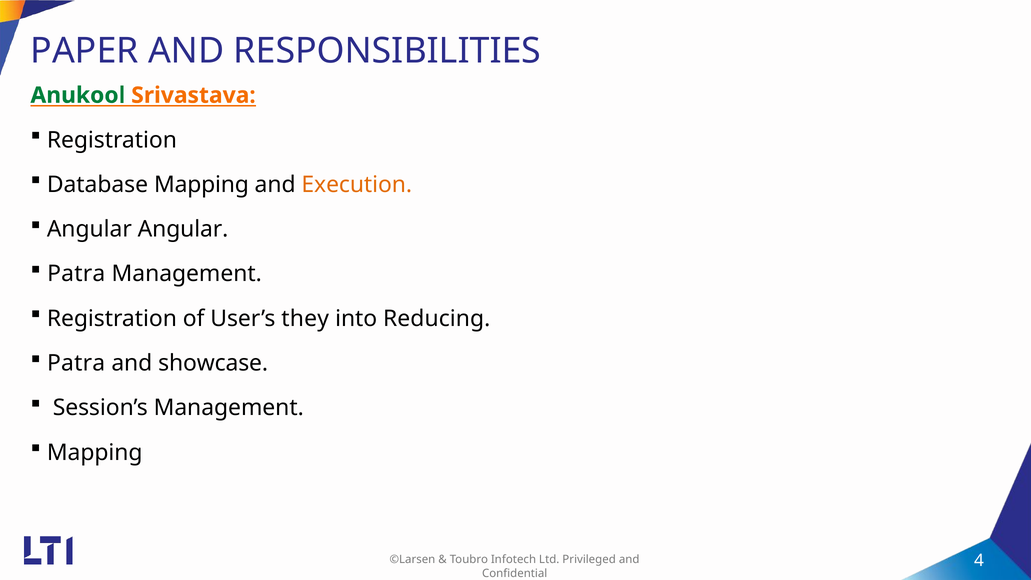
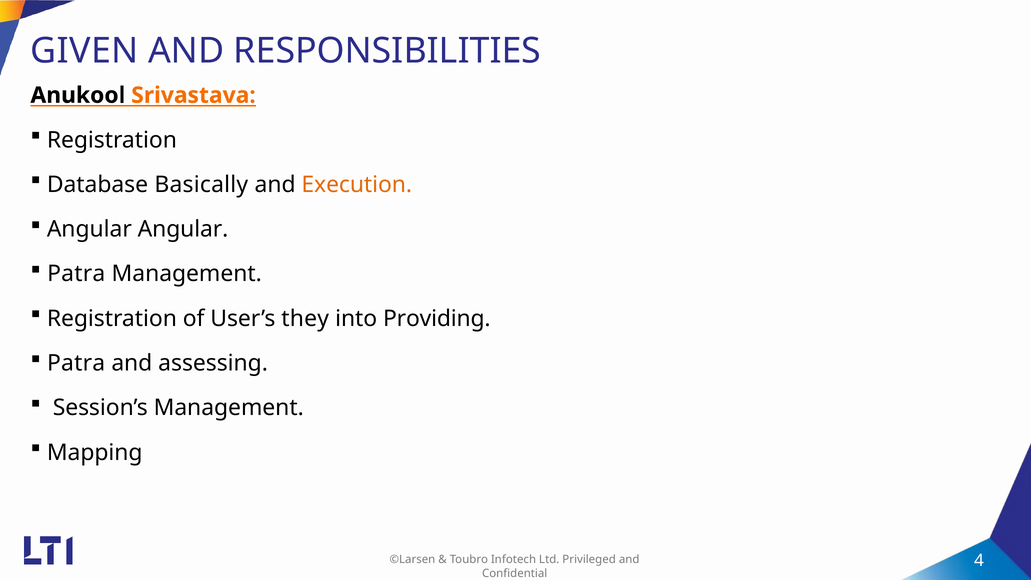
PAPER: PAPER -> GIVEN
Anukool colour: green -> black
Database Mapping: Mapping -> Basically
Reducing: Reducing -> Providing
showcase: showcase -> assessing
